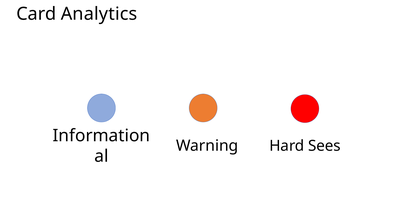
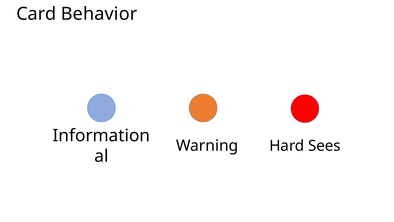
Analytics: Analytics -> Behavior
